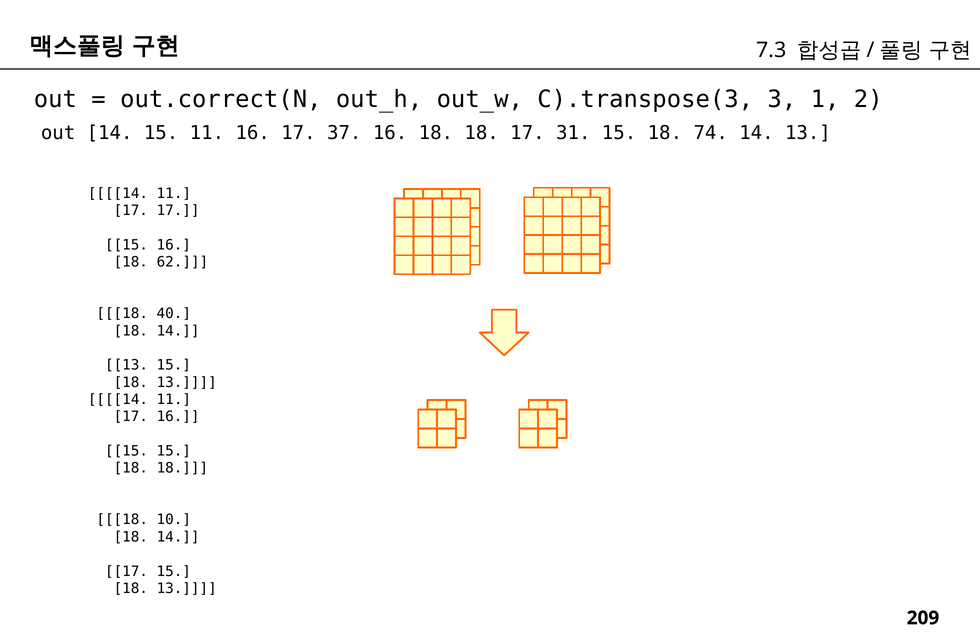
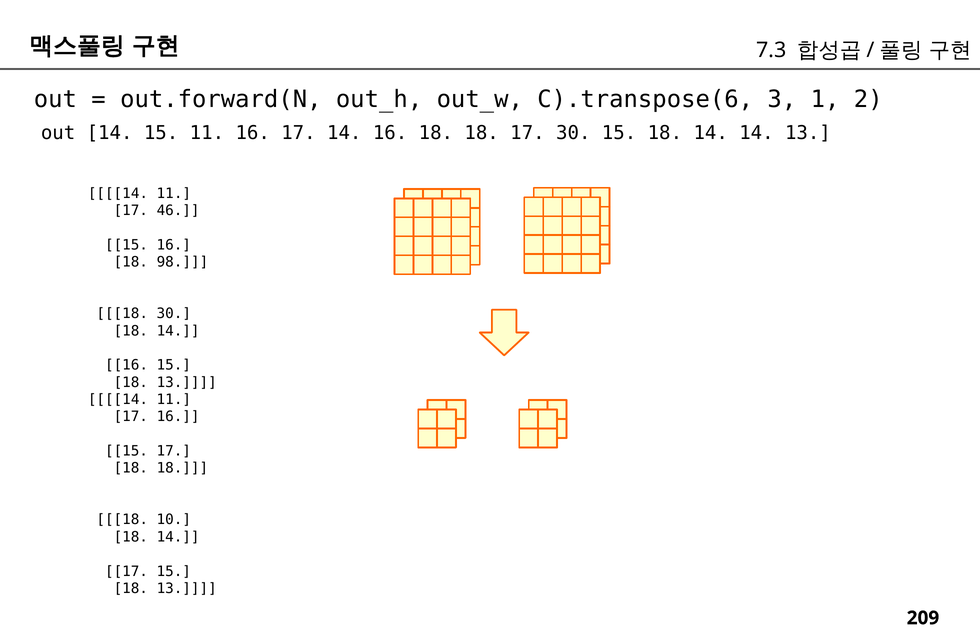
out.correct(N: out.correct(N -> out.forward(N
C).transpose(3: C).transpose(3 -> C).transpose(6
17 37: 37 -> 14
17 31: 31 -> 30
15 18 74: 74 -> 14
17 17: 17 -> 46
62: 62 -> 98
18 40: 40 -> 30
13 at (127, 365): 13 -> 16
15 15: 15 -> 17
